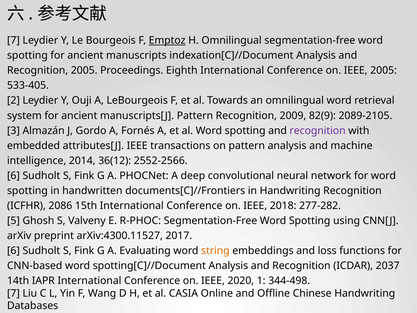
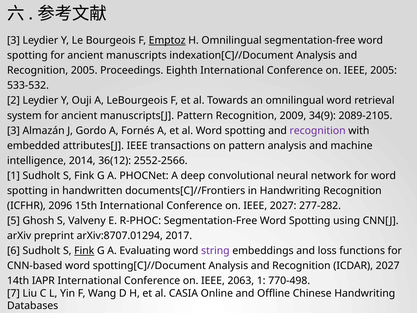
7 at (13, 40): 7 -> 3
533-405: 533-405 -> 533-532
82(9: 82(9 -> 34(9
6 at (13, 175): 6 -> 1
2086: 2086 -> 2096
IEEE 2018: 2018 -> 2027
arXiv:4300.11527: arXiv:4300.11527 -> arXiv:8707.01294
Fink at (84, 251) underline: none -> present
string colour: orange -> purple
ICDAR 2037: 2037 -> 2027
2020: 2020 -> 2063
344-498: 344-498 -> 770-498
